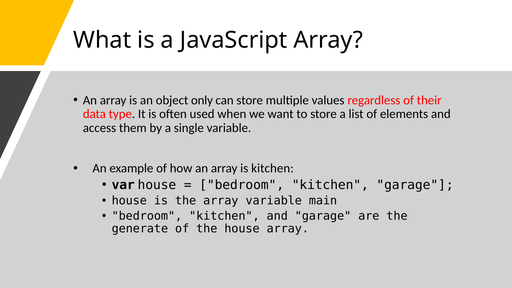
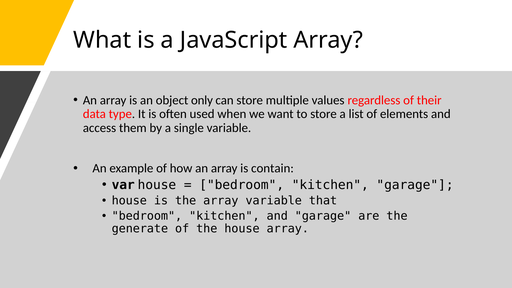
is kitchen: kitchen -> contain
main: main -> that
